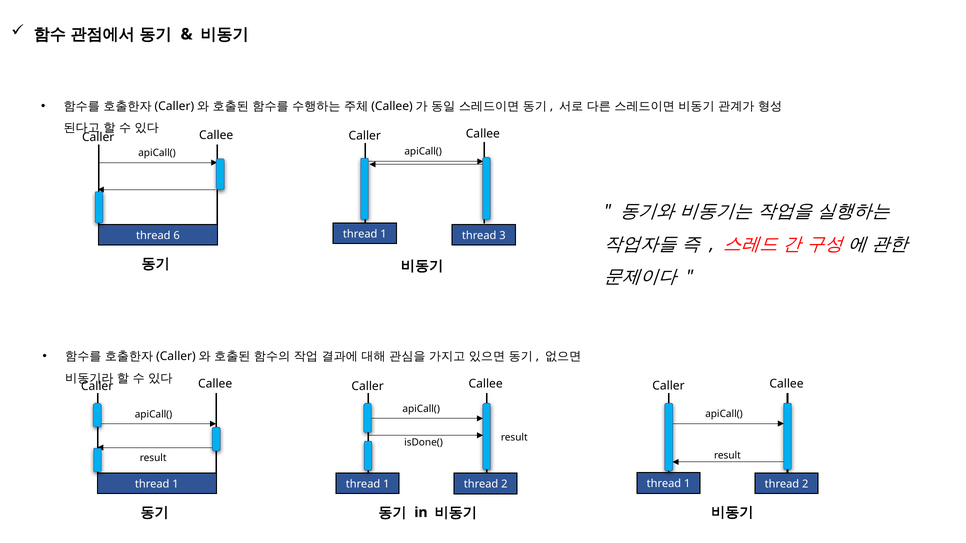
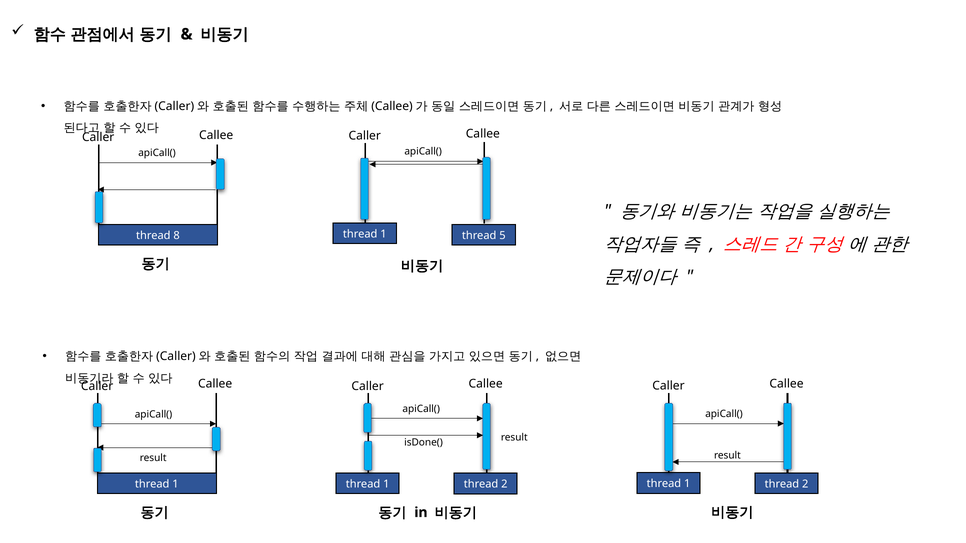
3: 3 -> 5
6: 6 -> 8
